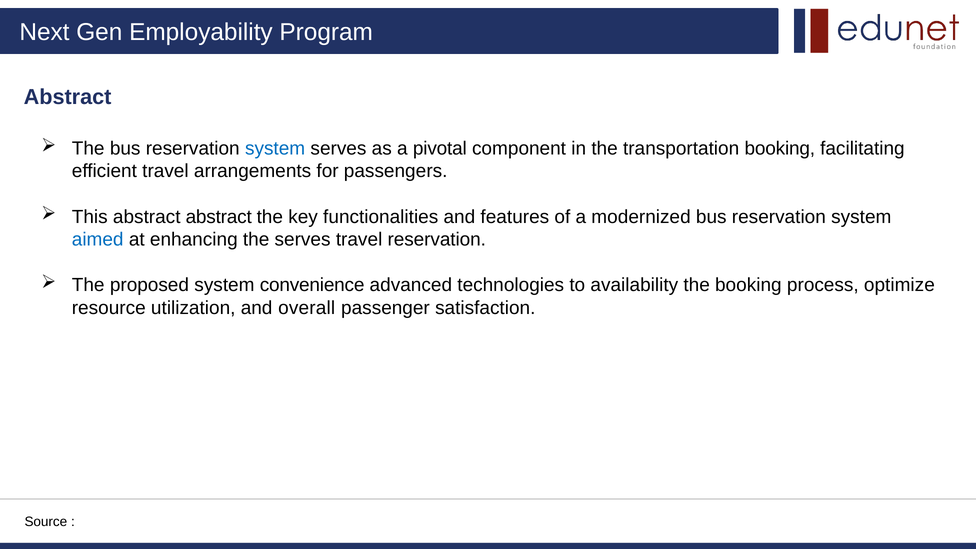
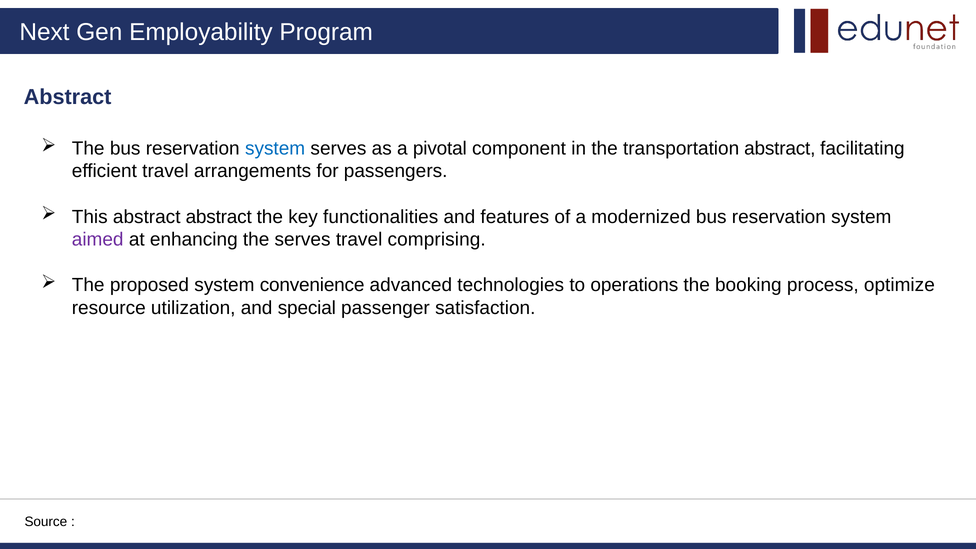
transportation booking: booking -> abstract
aimed colour: blue -> purple
travel reservation: reservation -> comprising
availability: availability -> operations
overall: overall -> special
